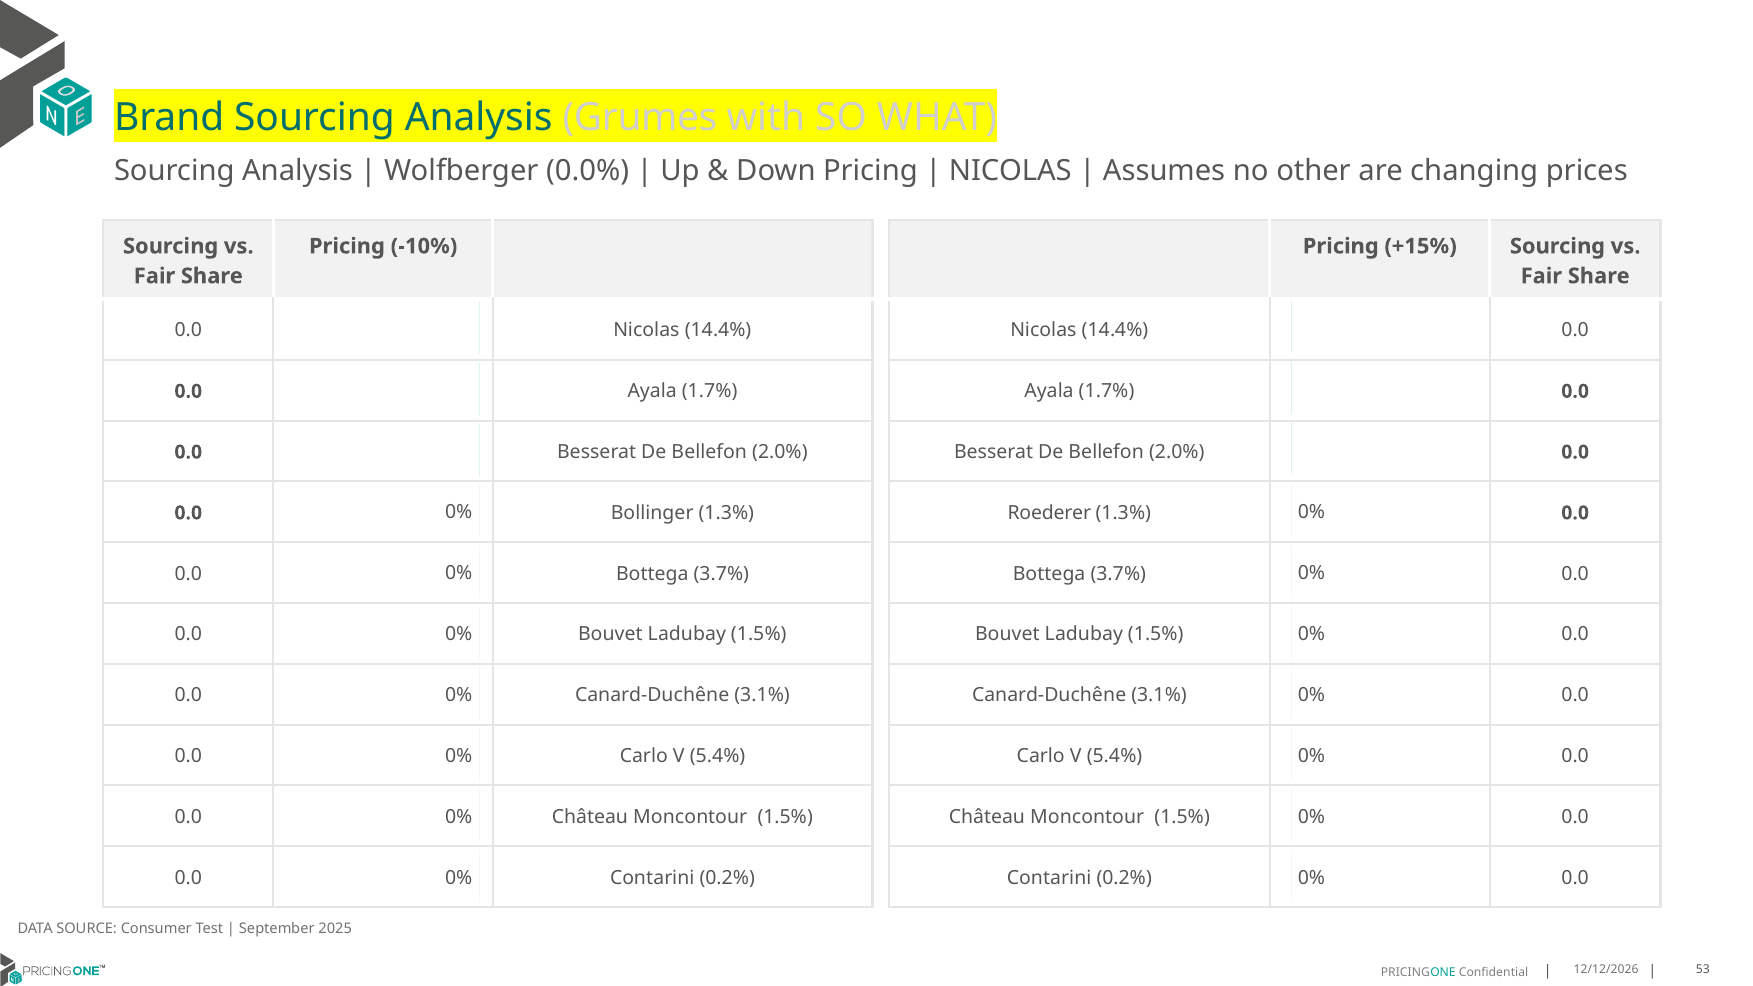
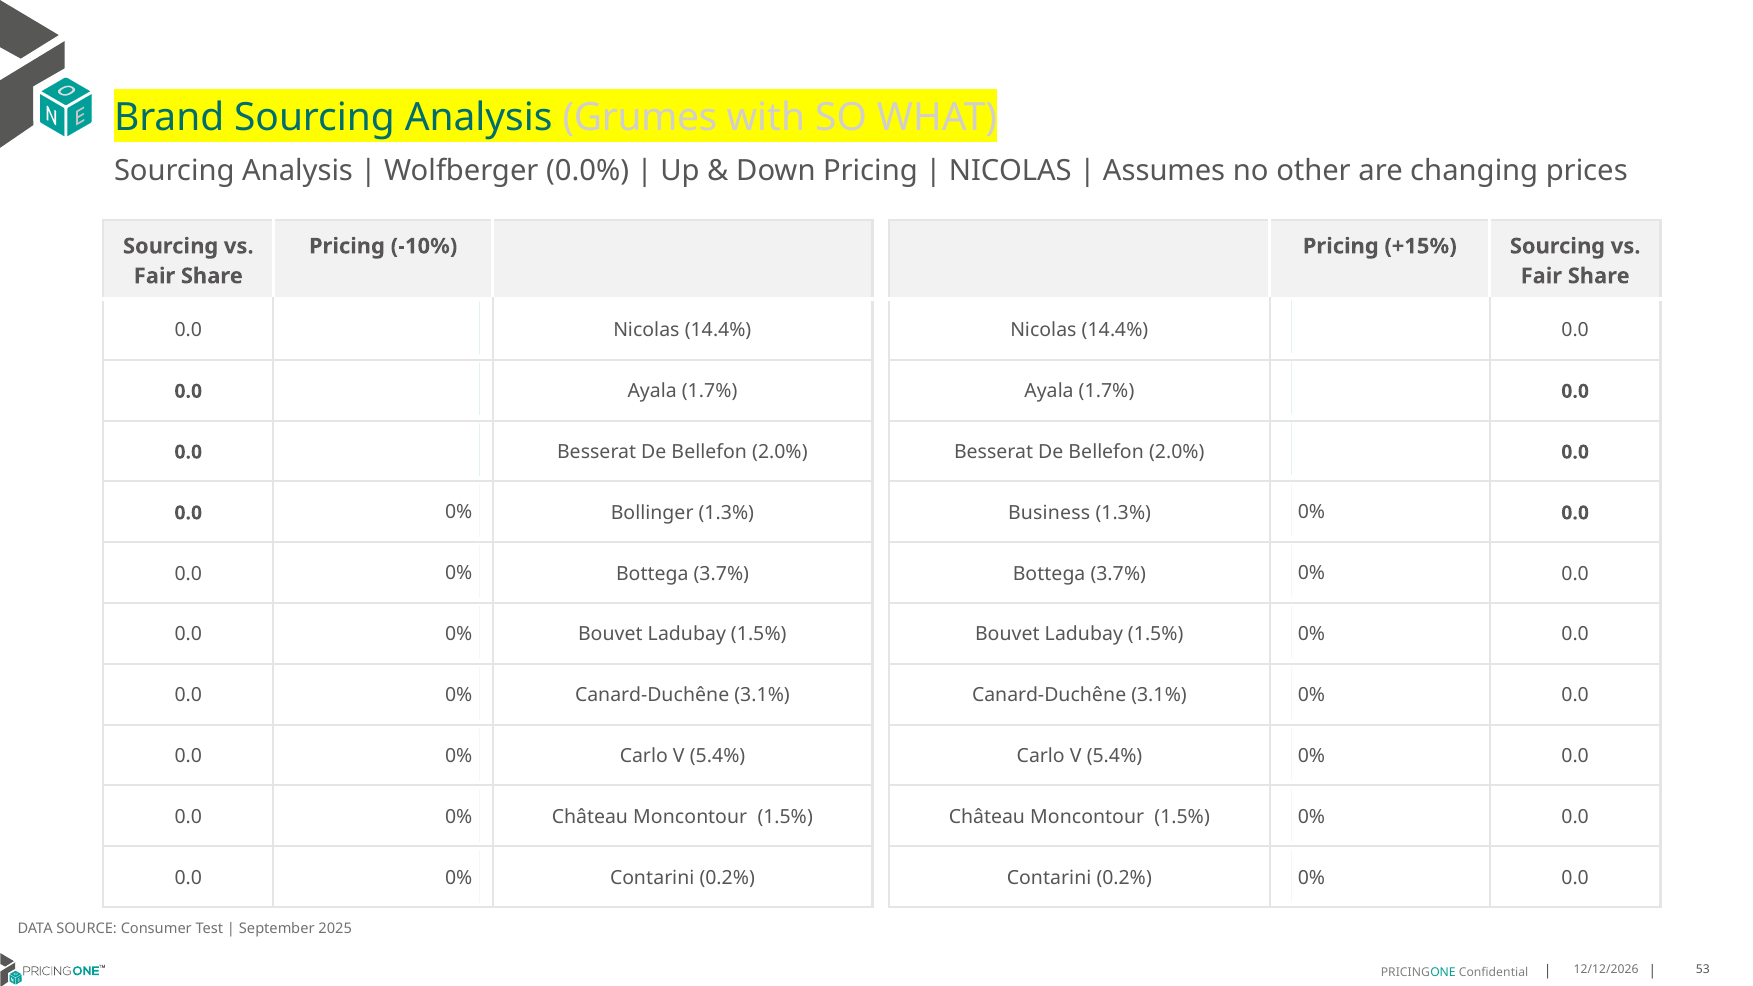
Roederer: Roederer -> Business
